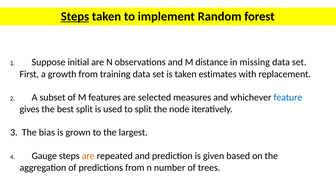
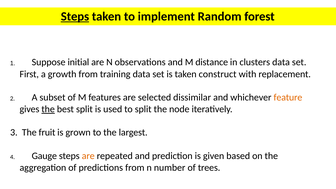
missing: missing -> clusters
estimates: estimates -> construct
measures: measures -> dissimilar
feature colour: blue -> orange
the at (48, 109) underline: none -> present
bias: bias -> fruit
